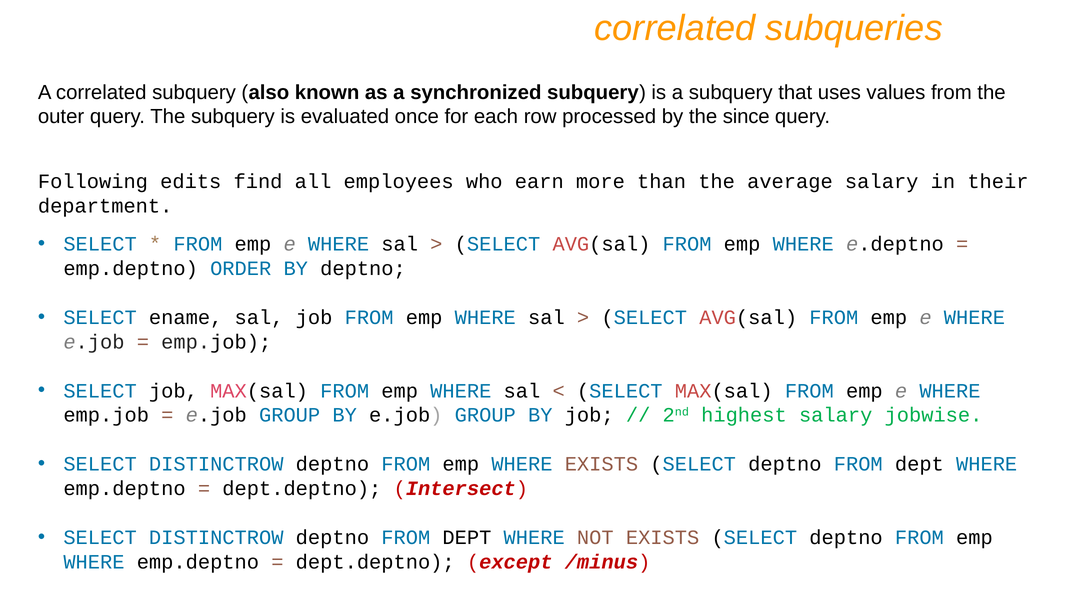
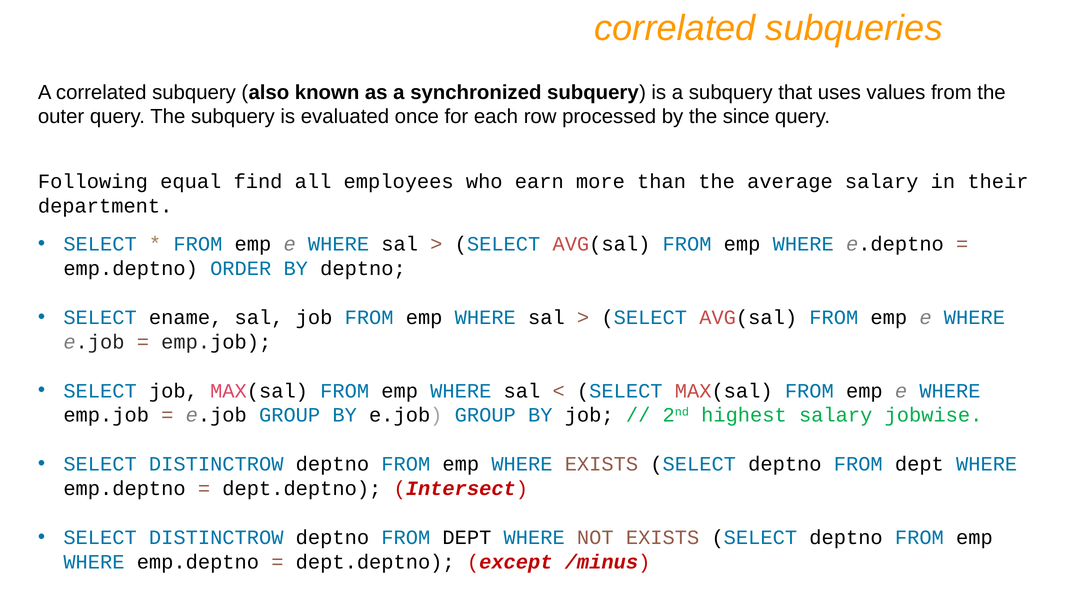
edits: edits -> equal
